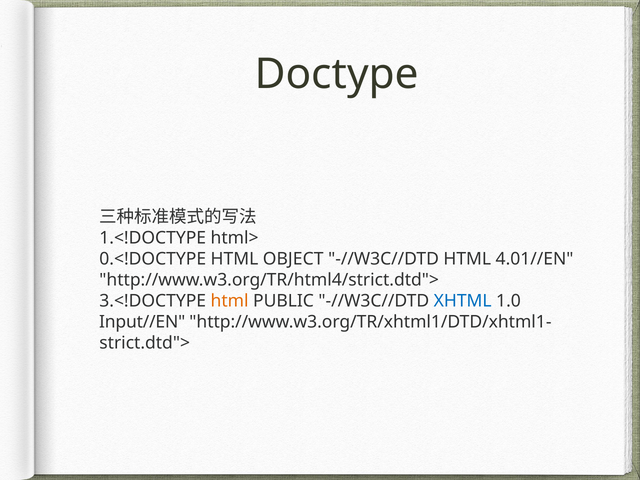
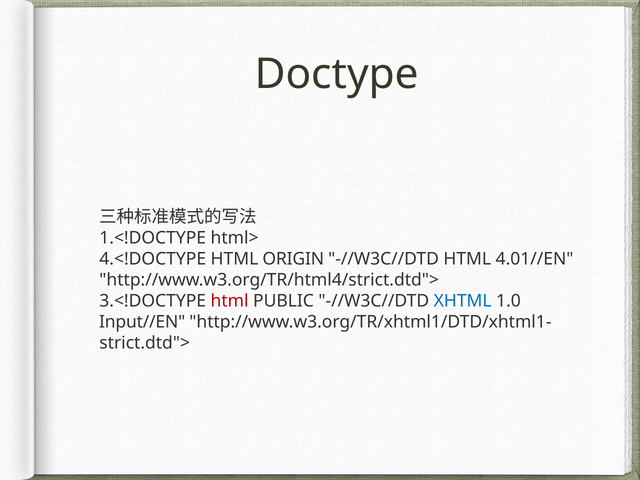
0.<!DOCTYPE: 0.<!DOCTYPE -> 4.<!DOCTYPE
OBJECT: OBJECT -> ORIGIN
html at (230, 301) colour: orange -> red
